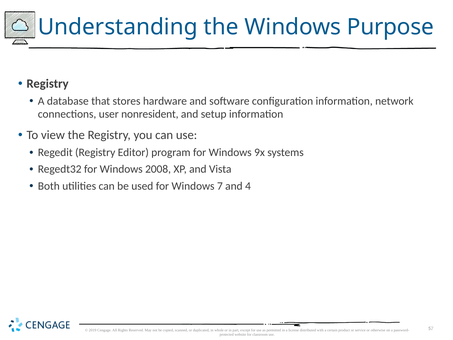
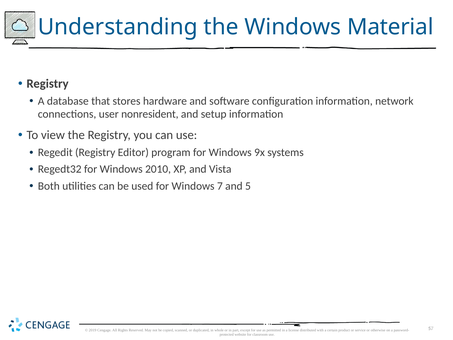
Purpose: Purpose -> Material
2008: 2008 -> 2010
4: 4 -> 5
